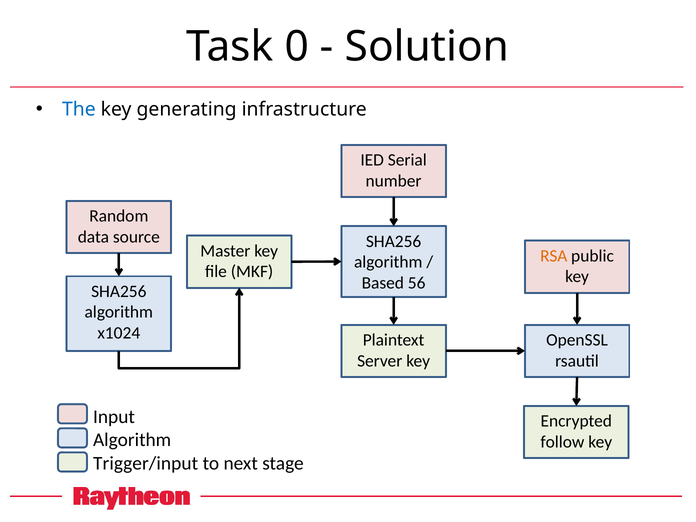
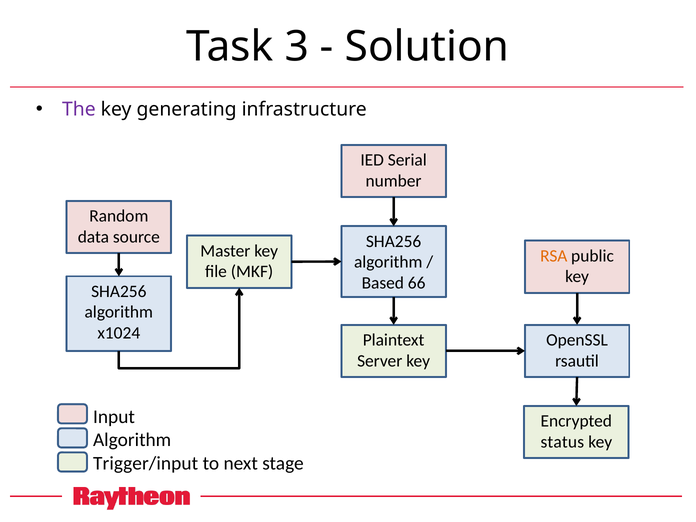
0: 0 -> 3
The colour: blue -> purple
56: 56 -> 66
follow: follow -> status
